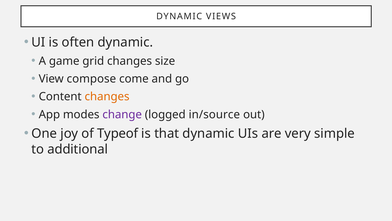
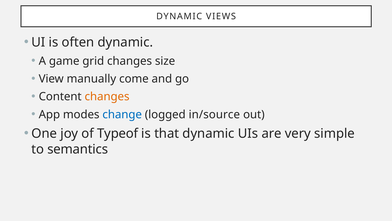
compose: compose -> manually
change colour: purple -> blue
additional: additional -> semantics
